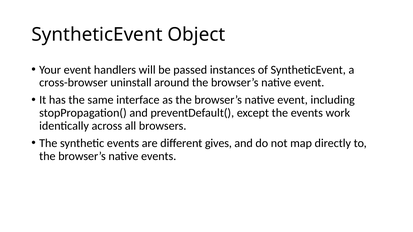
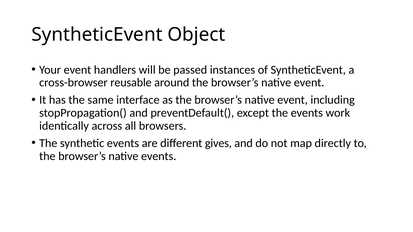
uninstall: uninstall -> reusable
